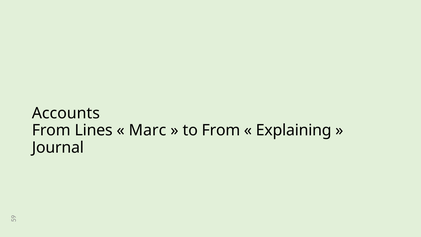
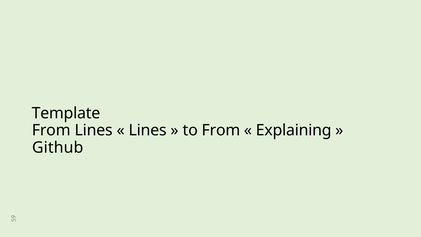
Accounts: Accounts -> Template
Marc at (147, 130): Marc -> Lines
Journal: Journal -> Github
